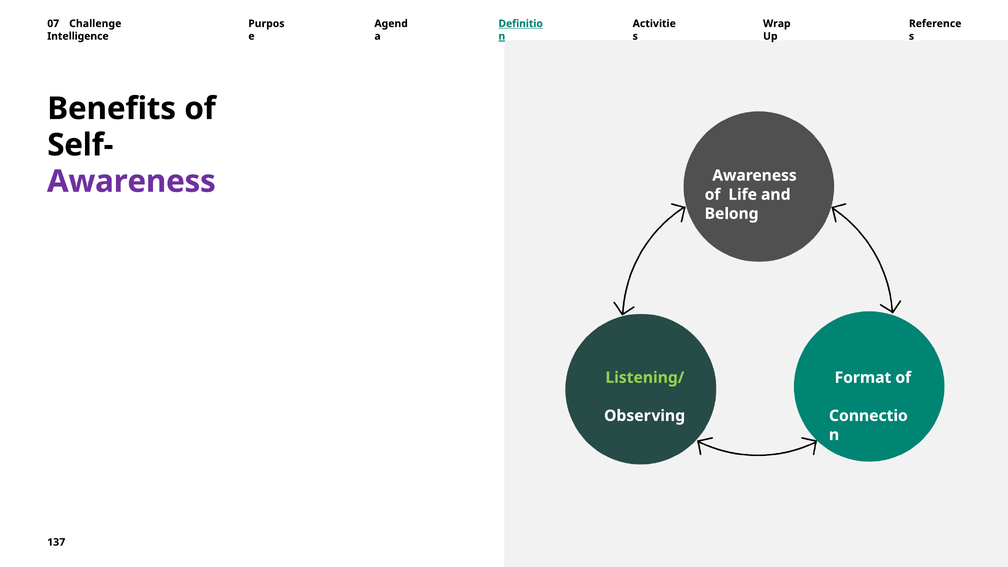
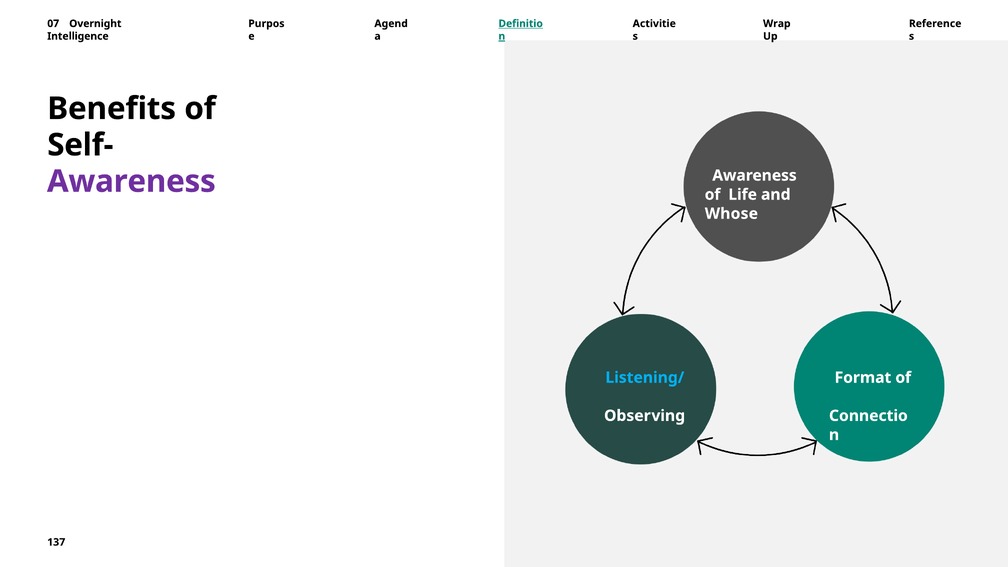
Challenge: Challenge -> Overnight
Belong: Belong -> Whose
Listening/ colour: light green -> light blue
